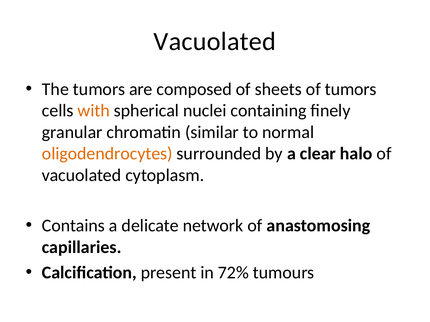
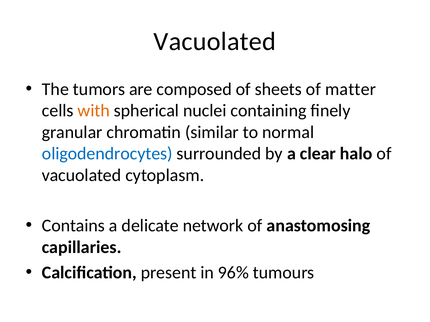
of tumors: tumors -> matter
oligodendrocytes colour: orange -> blue
72%: 72% -> 96%
